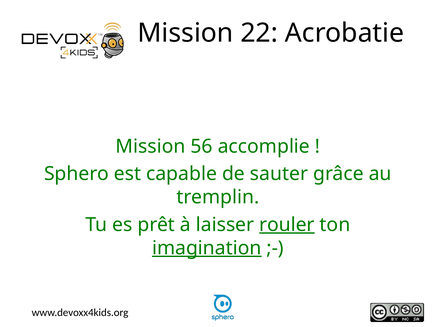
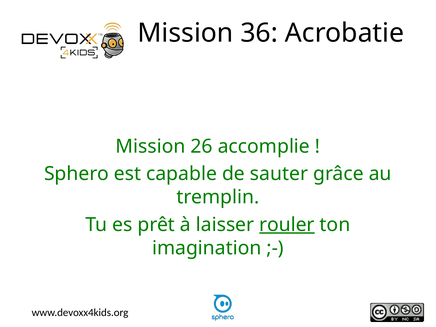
22: 22 -> 36
56: 56 -> 26
imagination underline: present -> none
